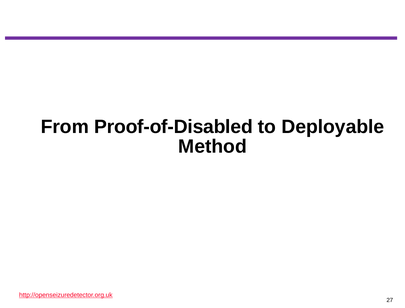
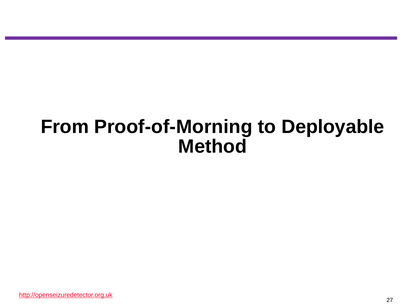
Proof-of-Disabled: Proof-of-Disabled -> Proof-of-Morning
